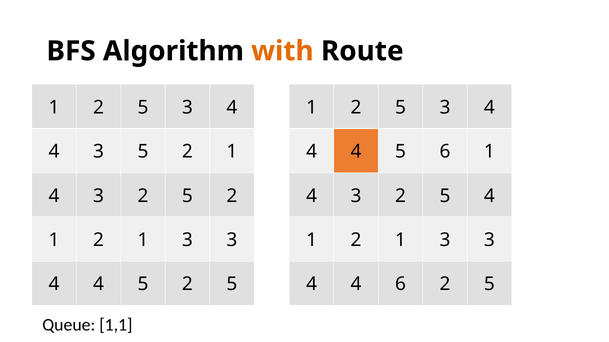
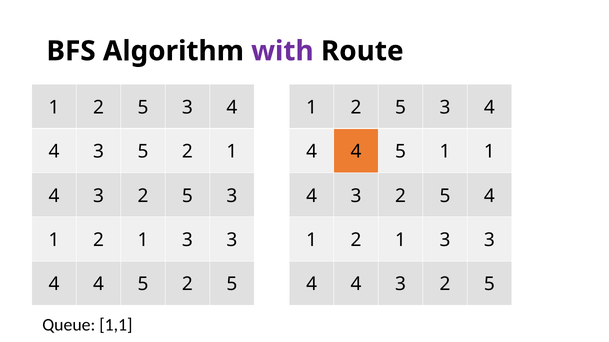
with colour: orange -> purple
4 5 6: 6 -> 1
3 2 5 2: 2 -> 3
6 at (400, 285): 6 -> 3
